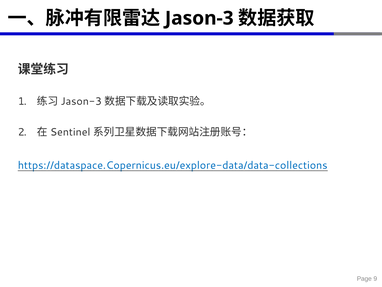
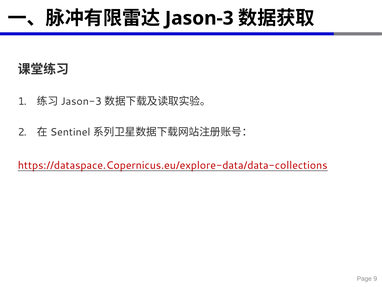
https://dataspace.Copernicus.eu/explore-data/data-collections colour: blue -> red
